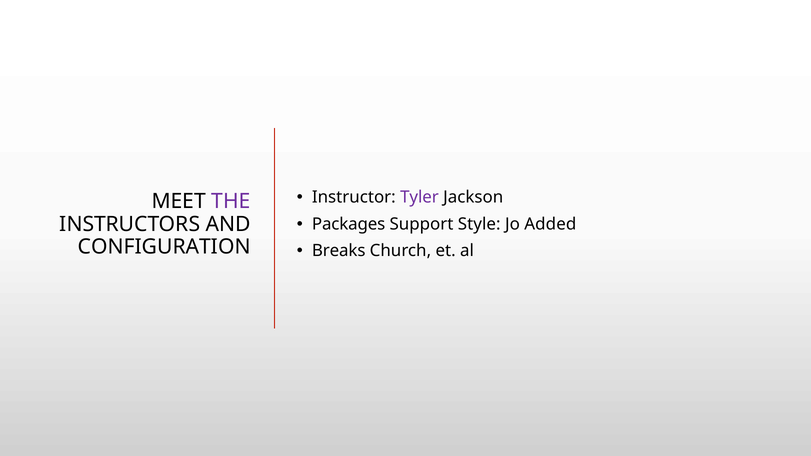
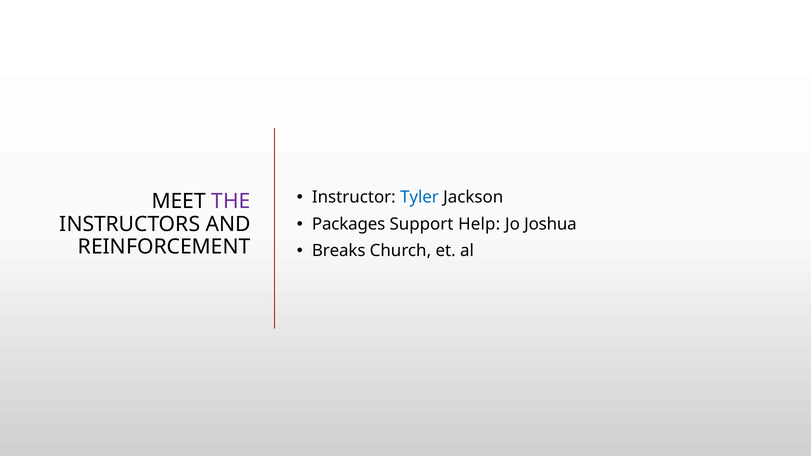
Tyler colour: purple -> blue
Style: Style -> Help
Added: Added -> Joshua
CONFIGURATION: CONFIGURATION -> REINFORCEMENT
